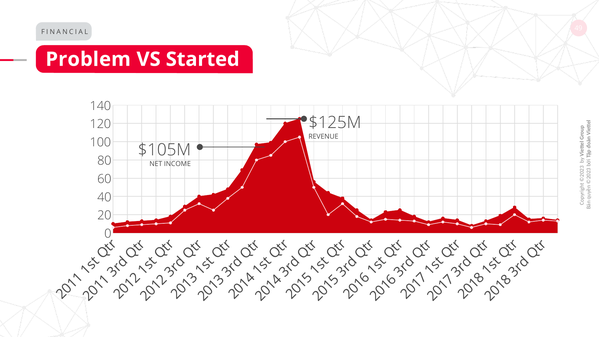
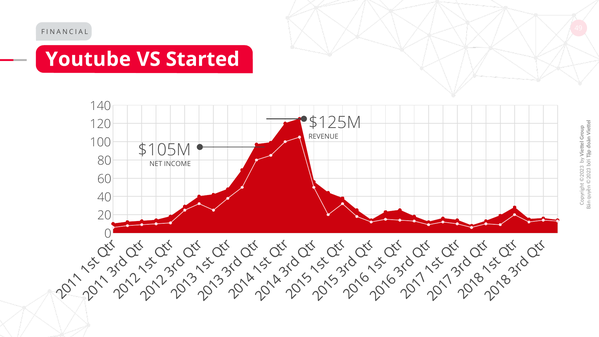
Problem: Problem -> Youtube
